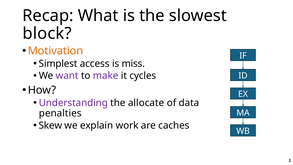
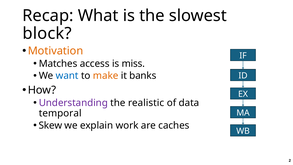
Simplest: Simplest -> Matches
want colour: purple -> blue
make colour: purple -> orange
cycles: cycles -> banks
allocate: allocate -> realistic
penalties: penalties -> temporal
